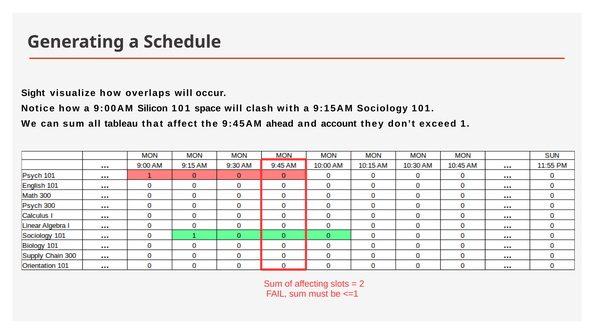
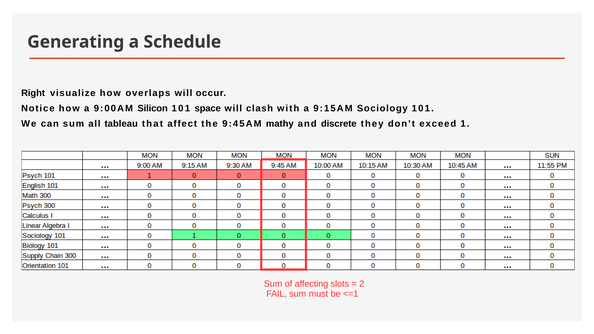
Sight: Sight -> Right
ahead: ahead -> mathy
account: account -> discrete
